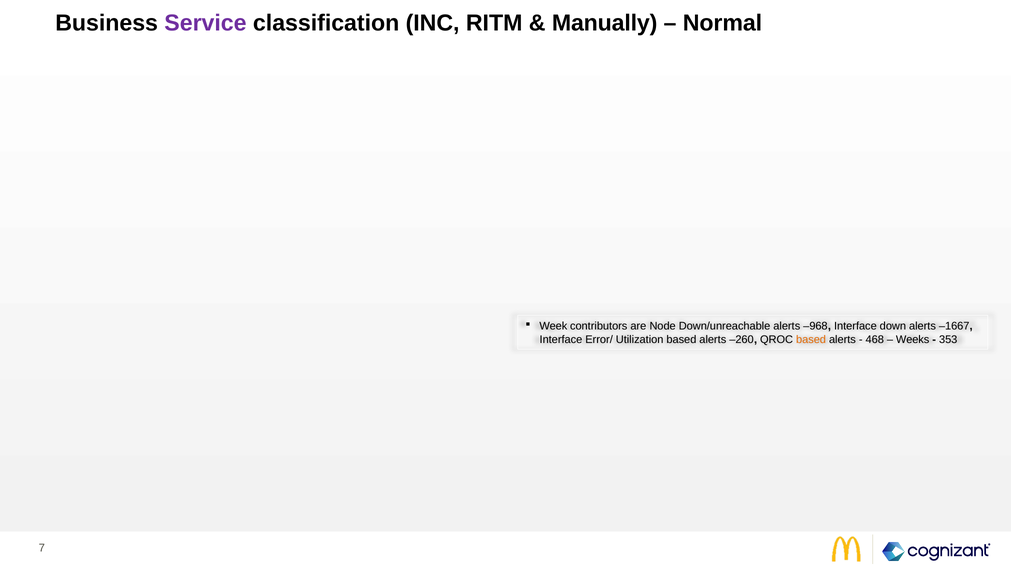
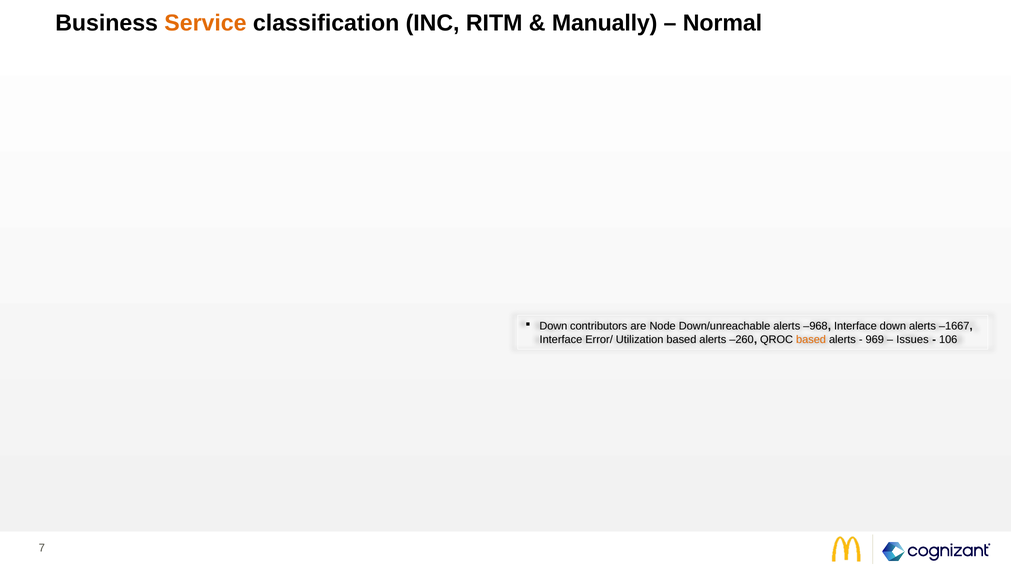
Service colour: purple -> orange
Week at (553, 326): Week -> Down
468: 468 -> 969
Weeks: Weeks -> Issues
353: 353 -> 106
